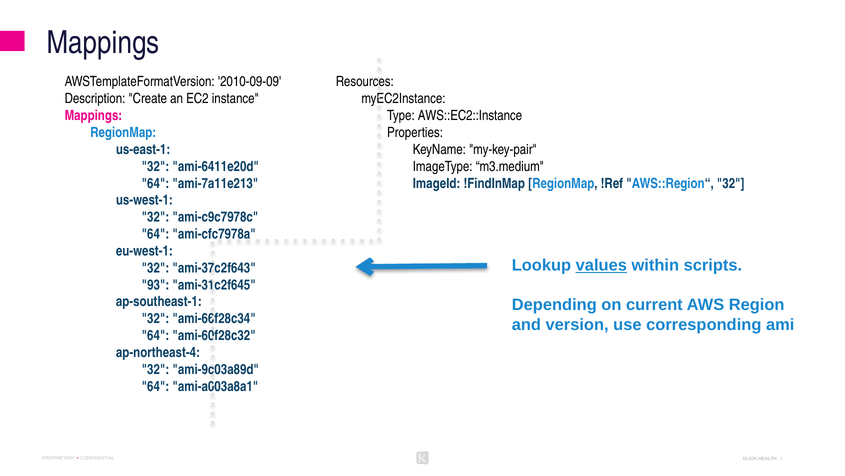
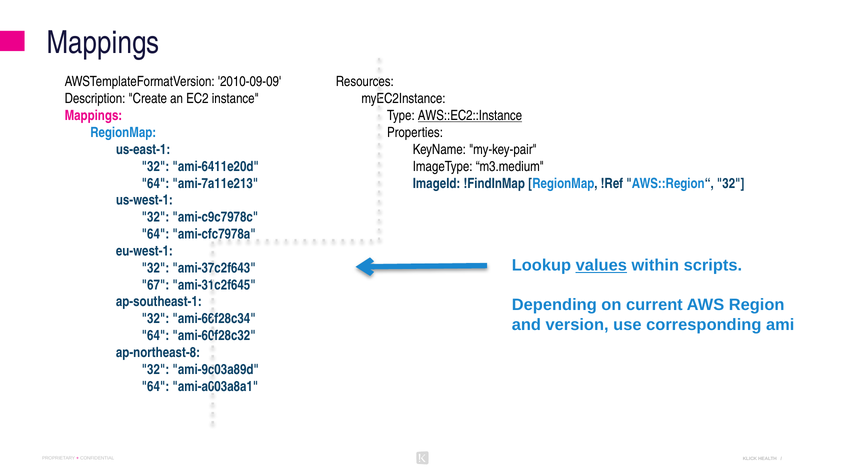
AWS::EC2::Instance underline: none -> present
93: 93 -> 67
ap-northeast-4: ap-northeast-4 -> ap-northeast-8
